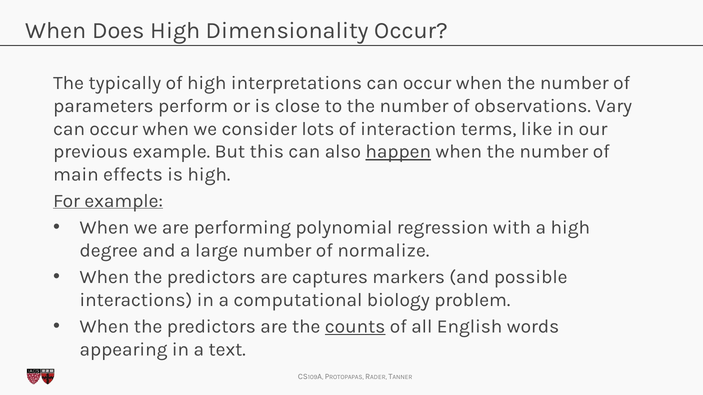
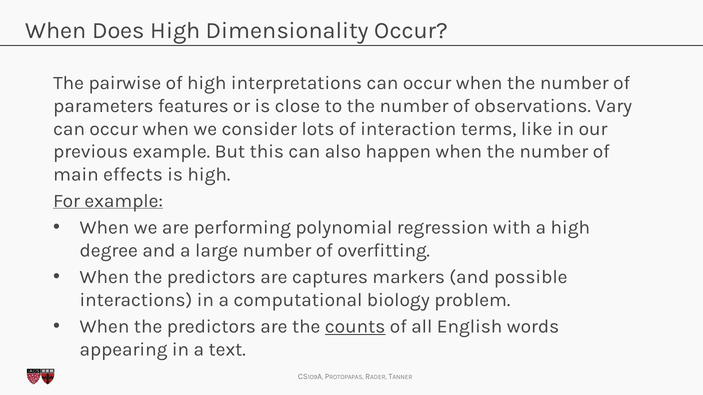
typically: typically -> pairwise
perform: perform -> features
happen underline: present -> none
normalize: normalize -> overfitting
